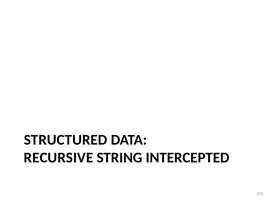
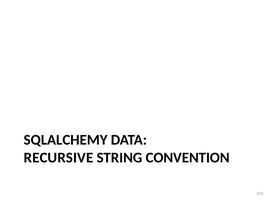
STRUCTURED: STRUCTURED -> SQLALCHEMY
INTERCEPTED: INTERCEPTED -> CONVENTION
